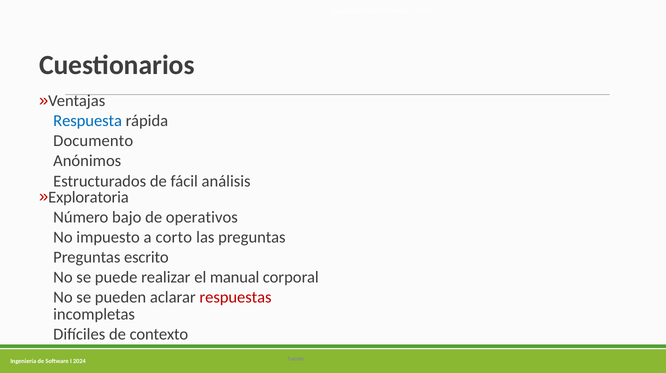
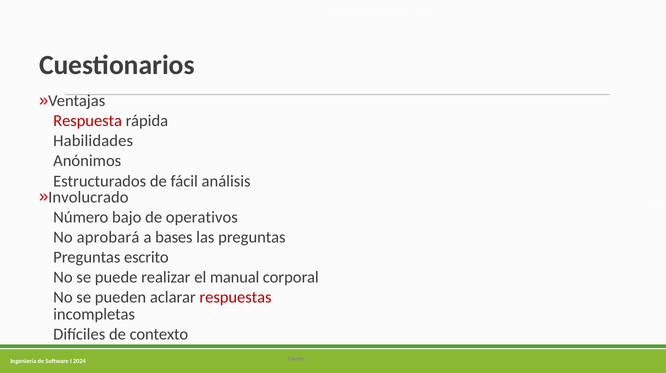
Respuesta colour: blue -> red
Documento: Documento -> Habilidades
Exploratoria: Exploratoria -> Involucrado
impuesto: impuesto -> aprobará
corto: corto -> bases
